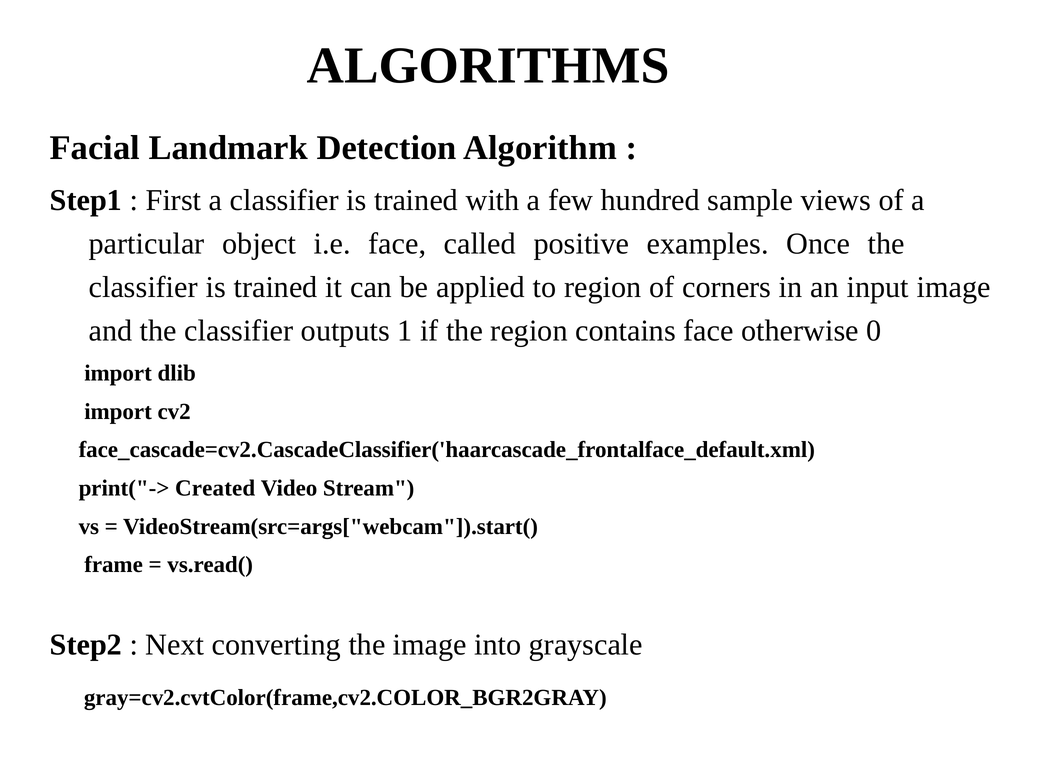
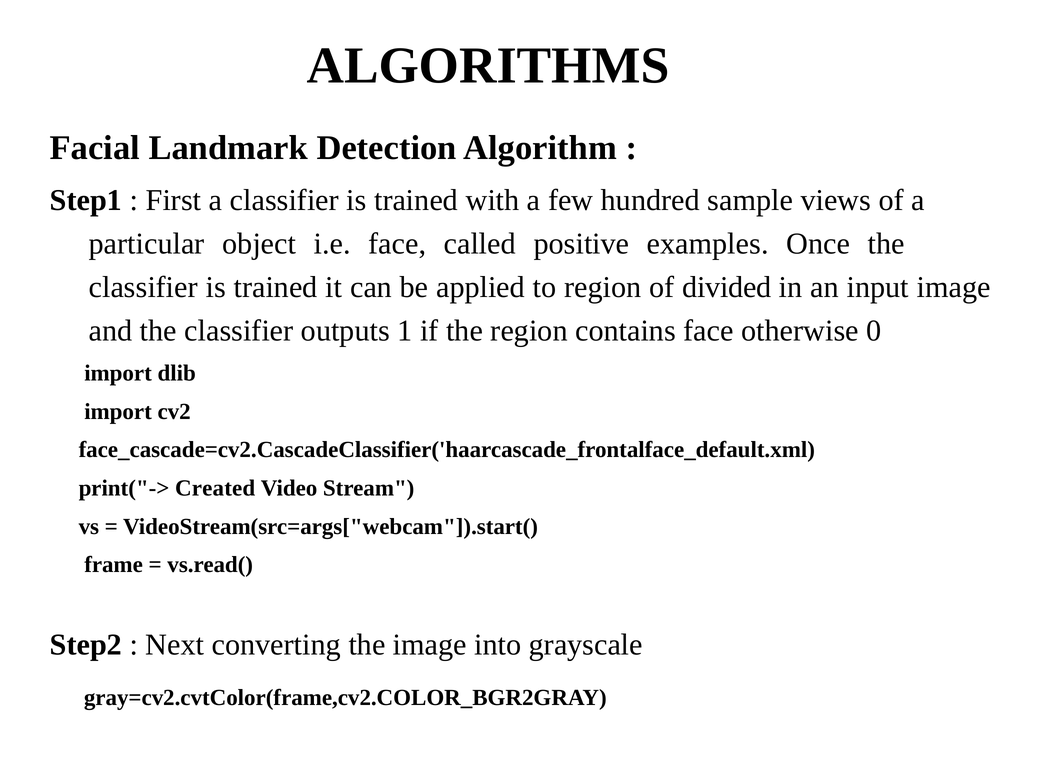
corners: corners -> divided
